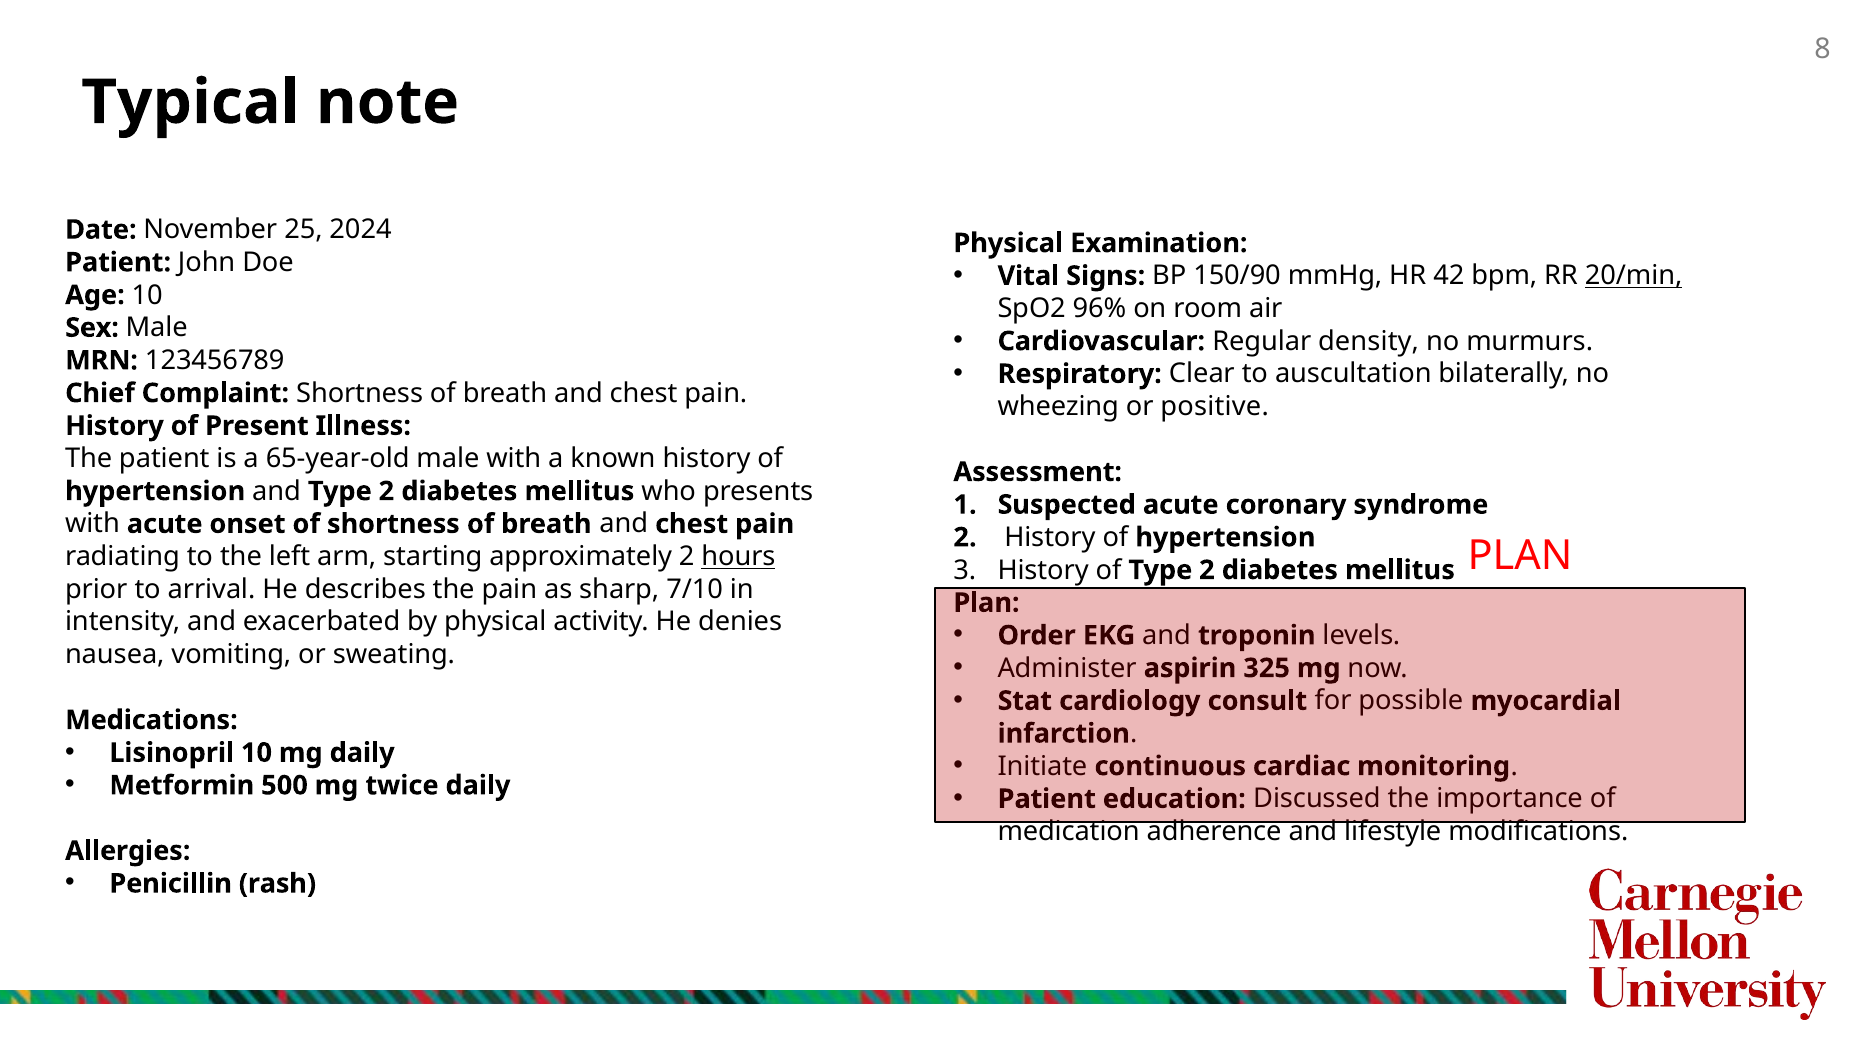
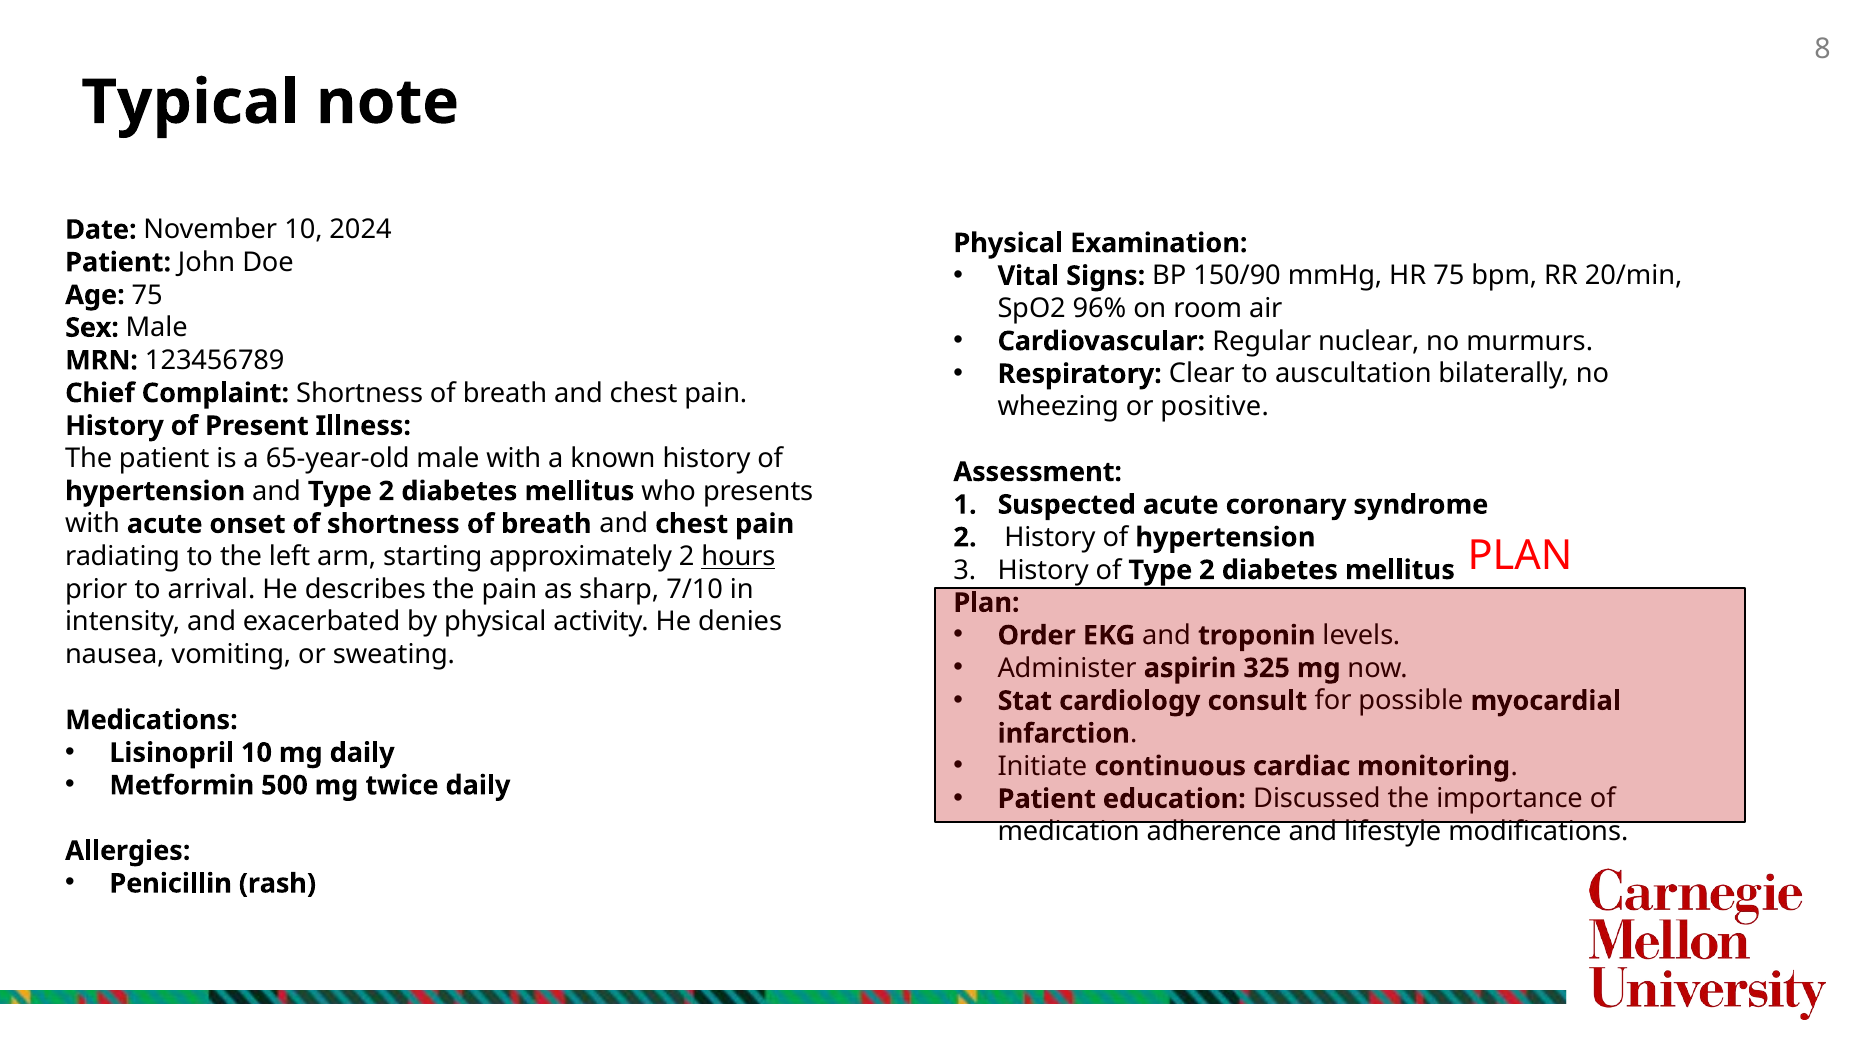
November 25: 25 -> 10
HR 42: 42 -> 75
20/min underline: present -> none
Age 10: 10 -> 75
density: density -> nuclear
